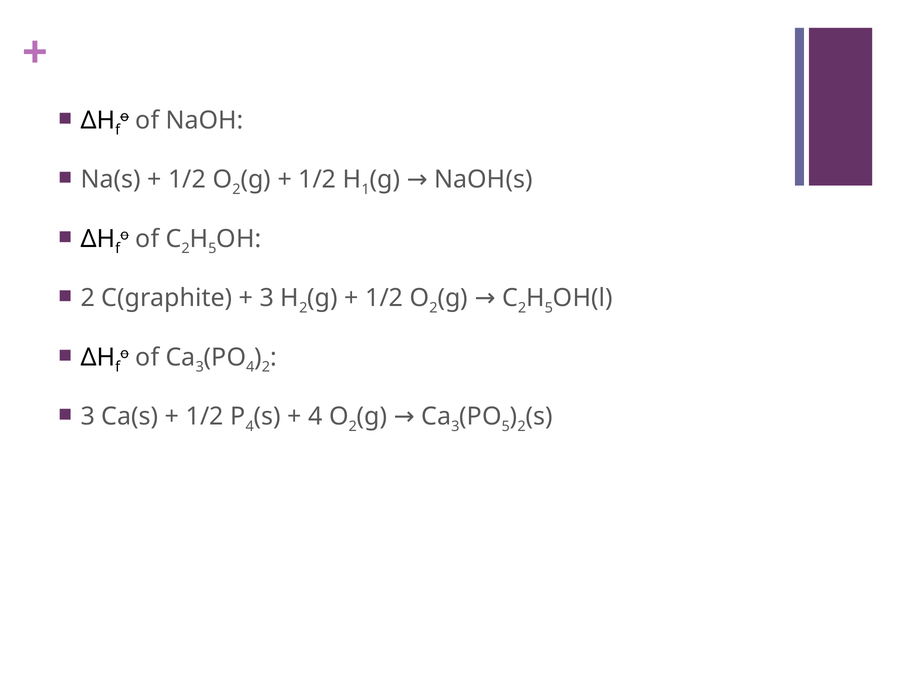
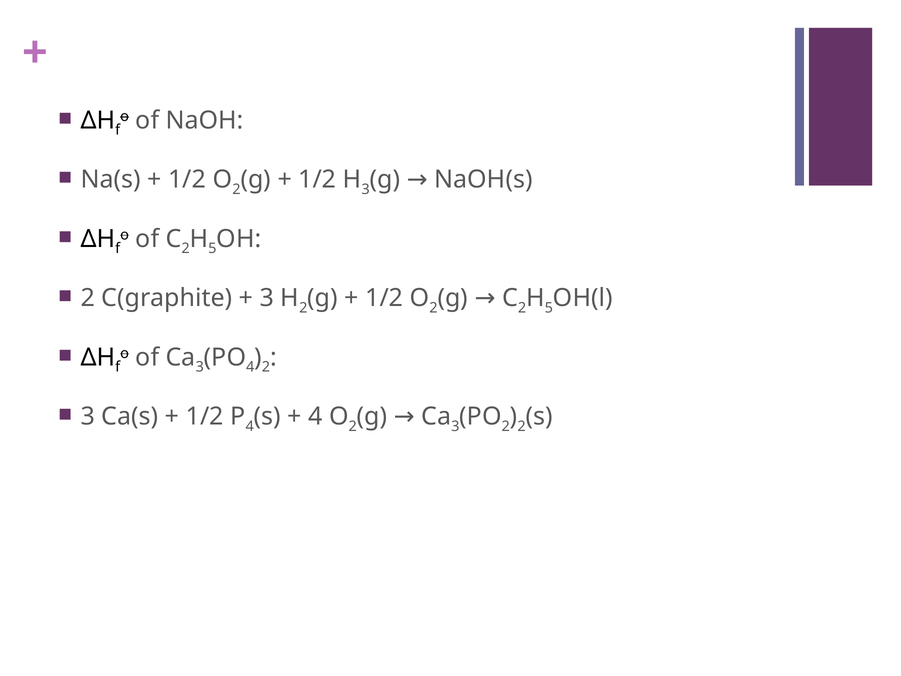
1 at (366, 189): 1 -> 3
5 at (506, 426): 5 -> 2
